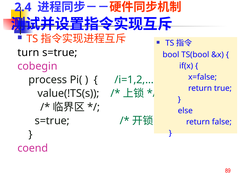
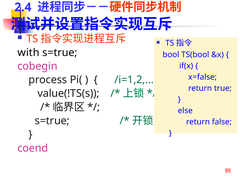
turn: turn -> with
